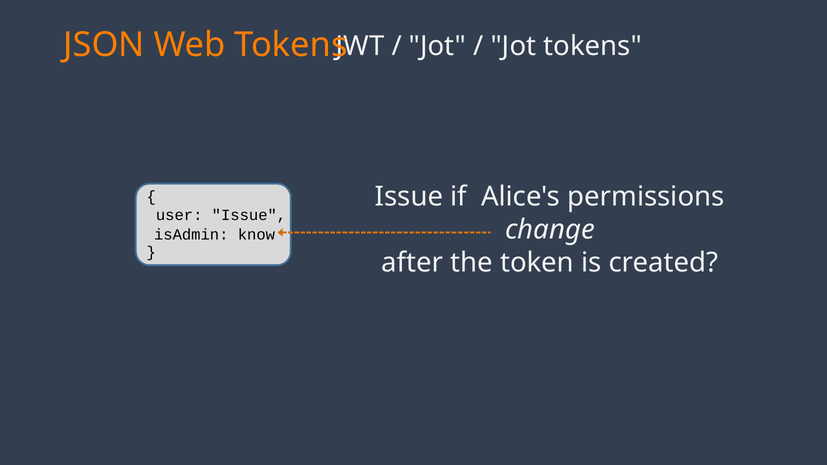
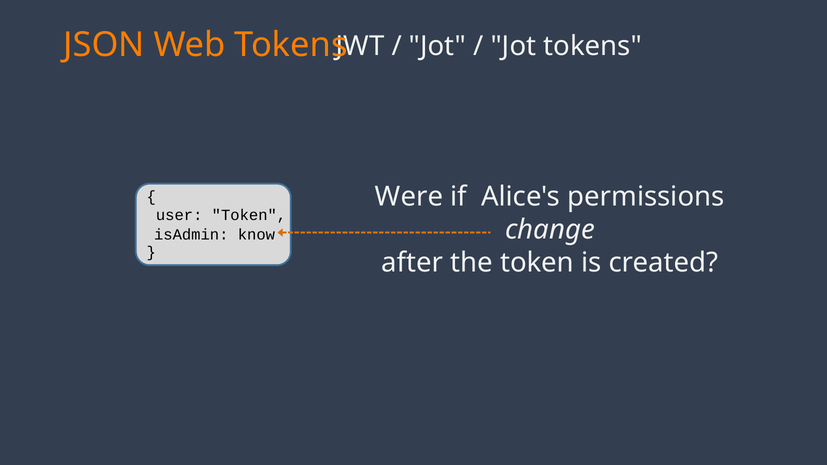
Issue at (409, 197): Issue -> Were
user Issue: Issue -> Token
